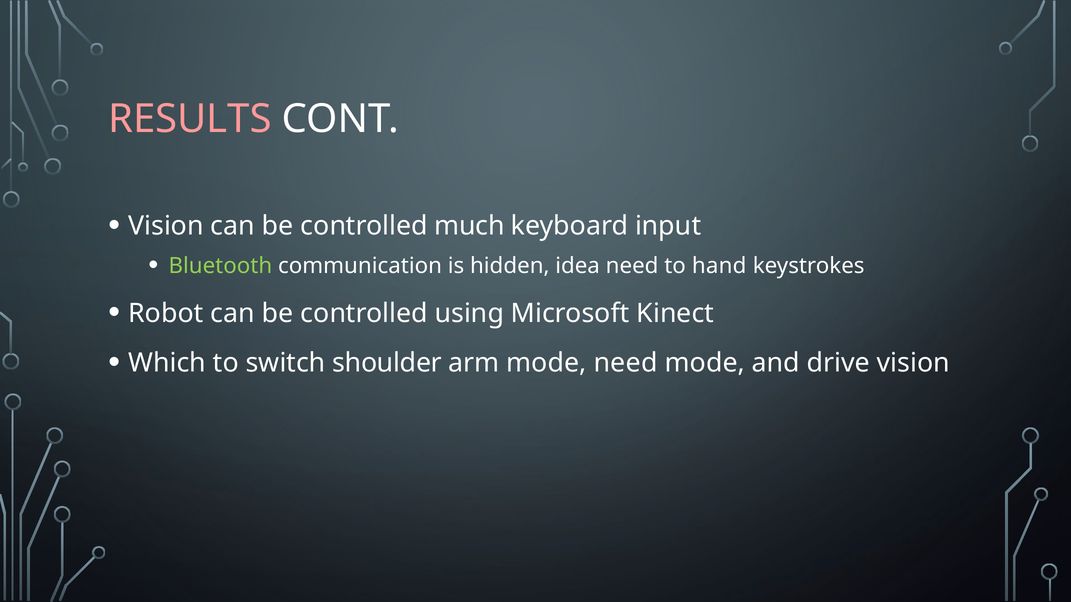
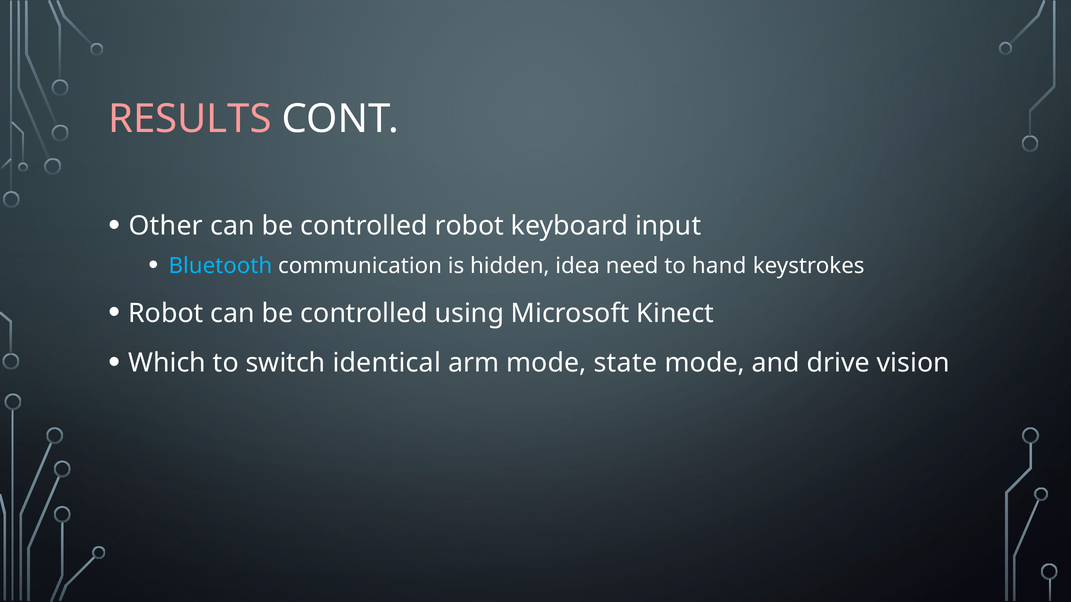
Vision at (166, 226): Vision -> Other
controlled much: much -> robot
Bluetooth colour: light green -> light blue
shoulder: shoulder -> identical
mode need: need -> state
